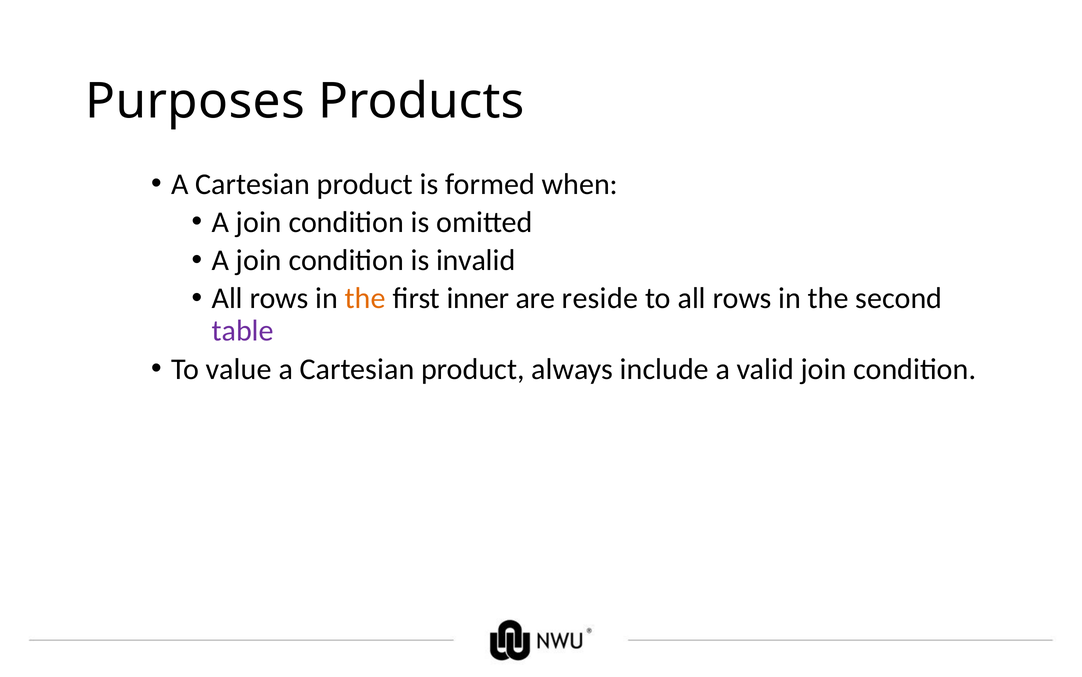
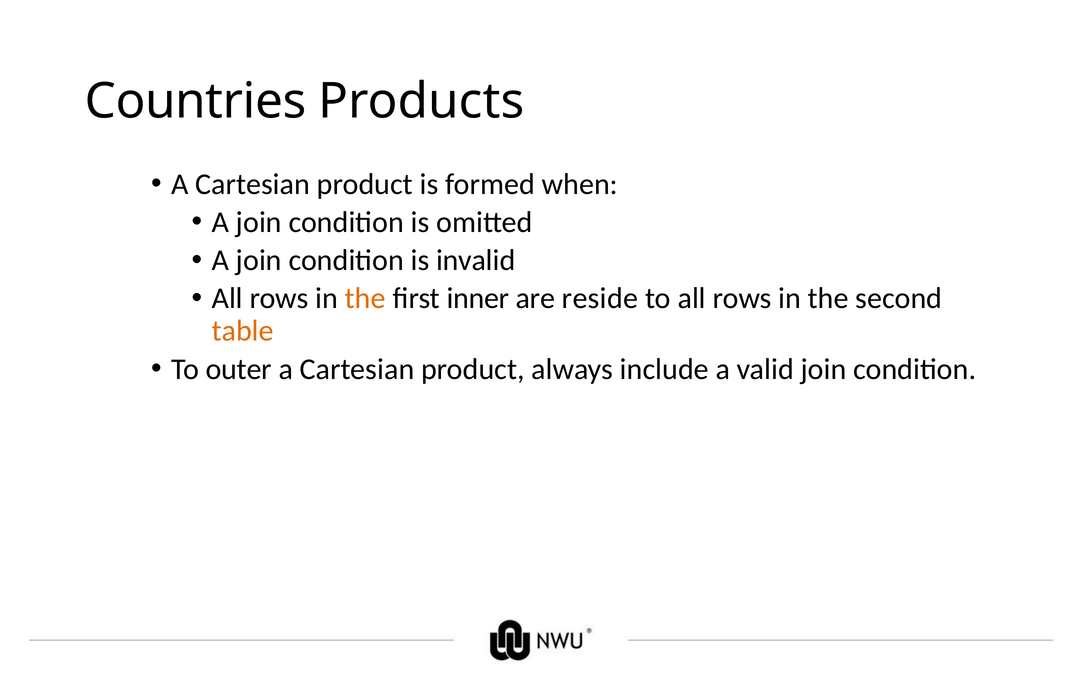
Purposes: Purposes -> Countries
table colour: purple -> orange
value: value -> outer
